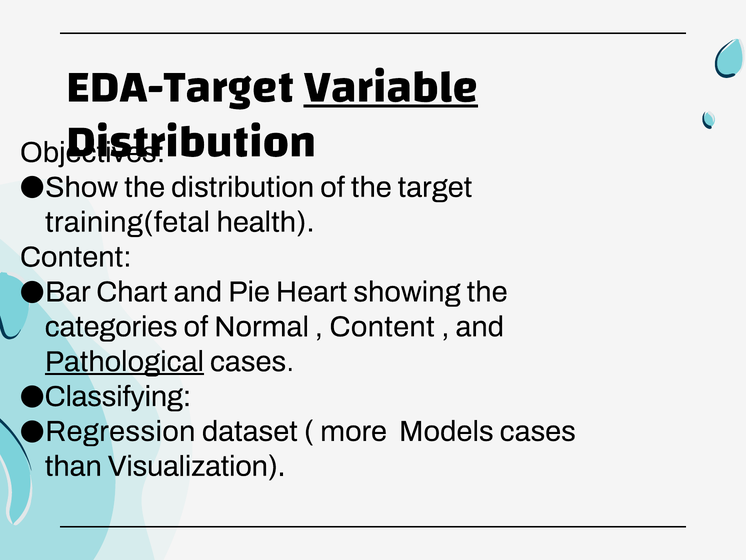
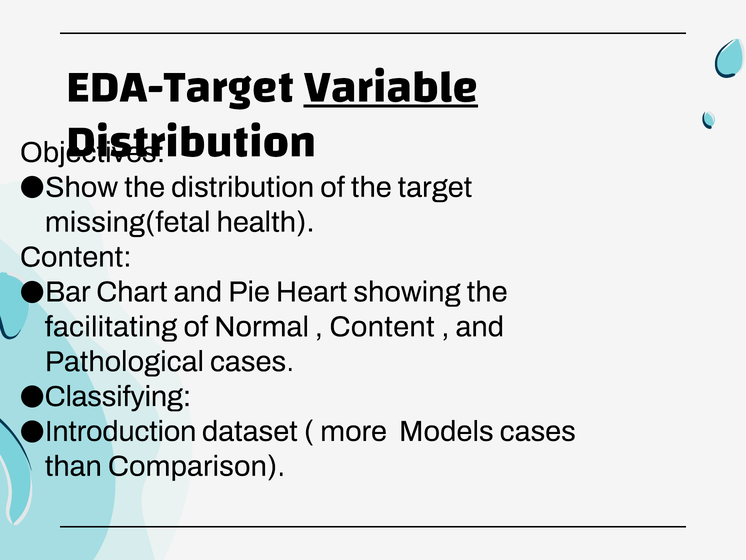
training(fetal: training(fetal -> missing(fetal
categories: categories -> facilitating
Pathological underline: present -> none
Regression: Regression -> Introduction
Visualization: Visualization -> Comparison
